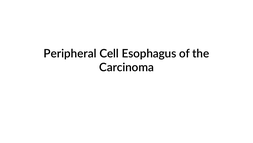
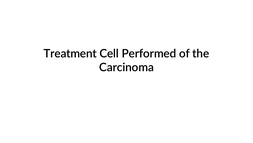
Peripheral: Peripheral -> Treatment
Esophagus: Esophagus -> Performed
